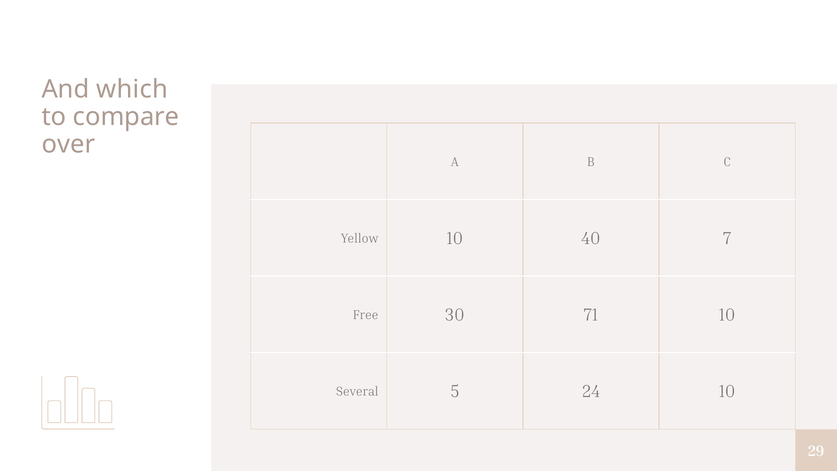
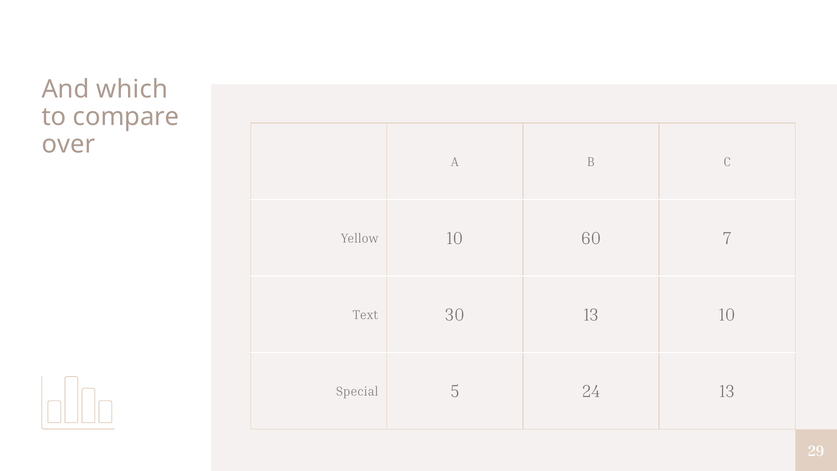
40: 40 -> 60
Free: Free -> Text
30 71: 71 -> 13
Several: Several -> Special
24 10: 10 -> 13
